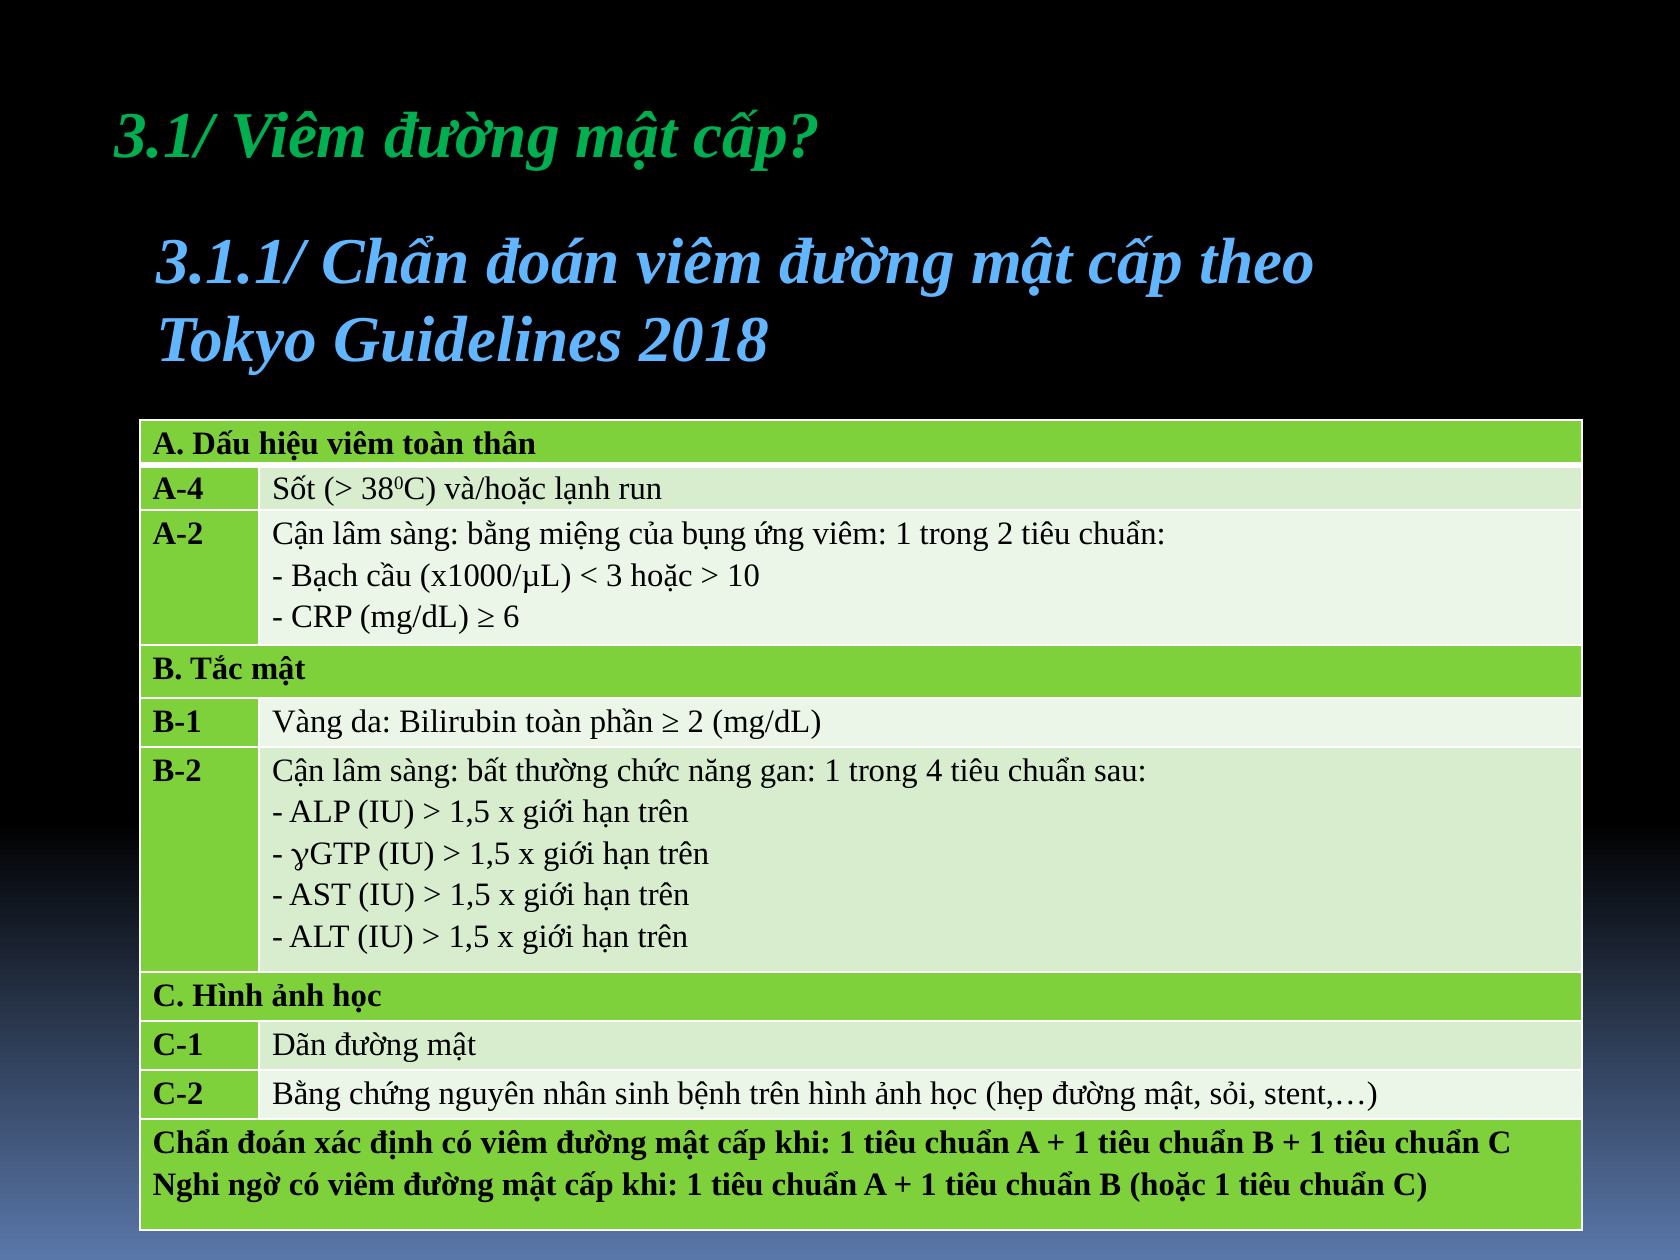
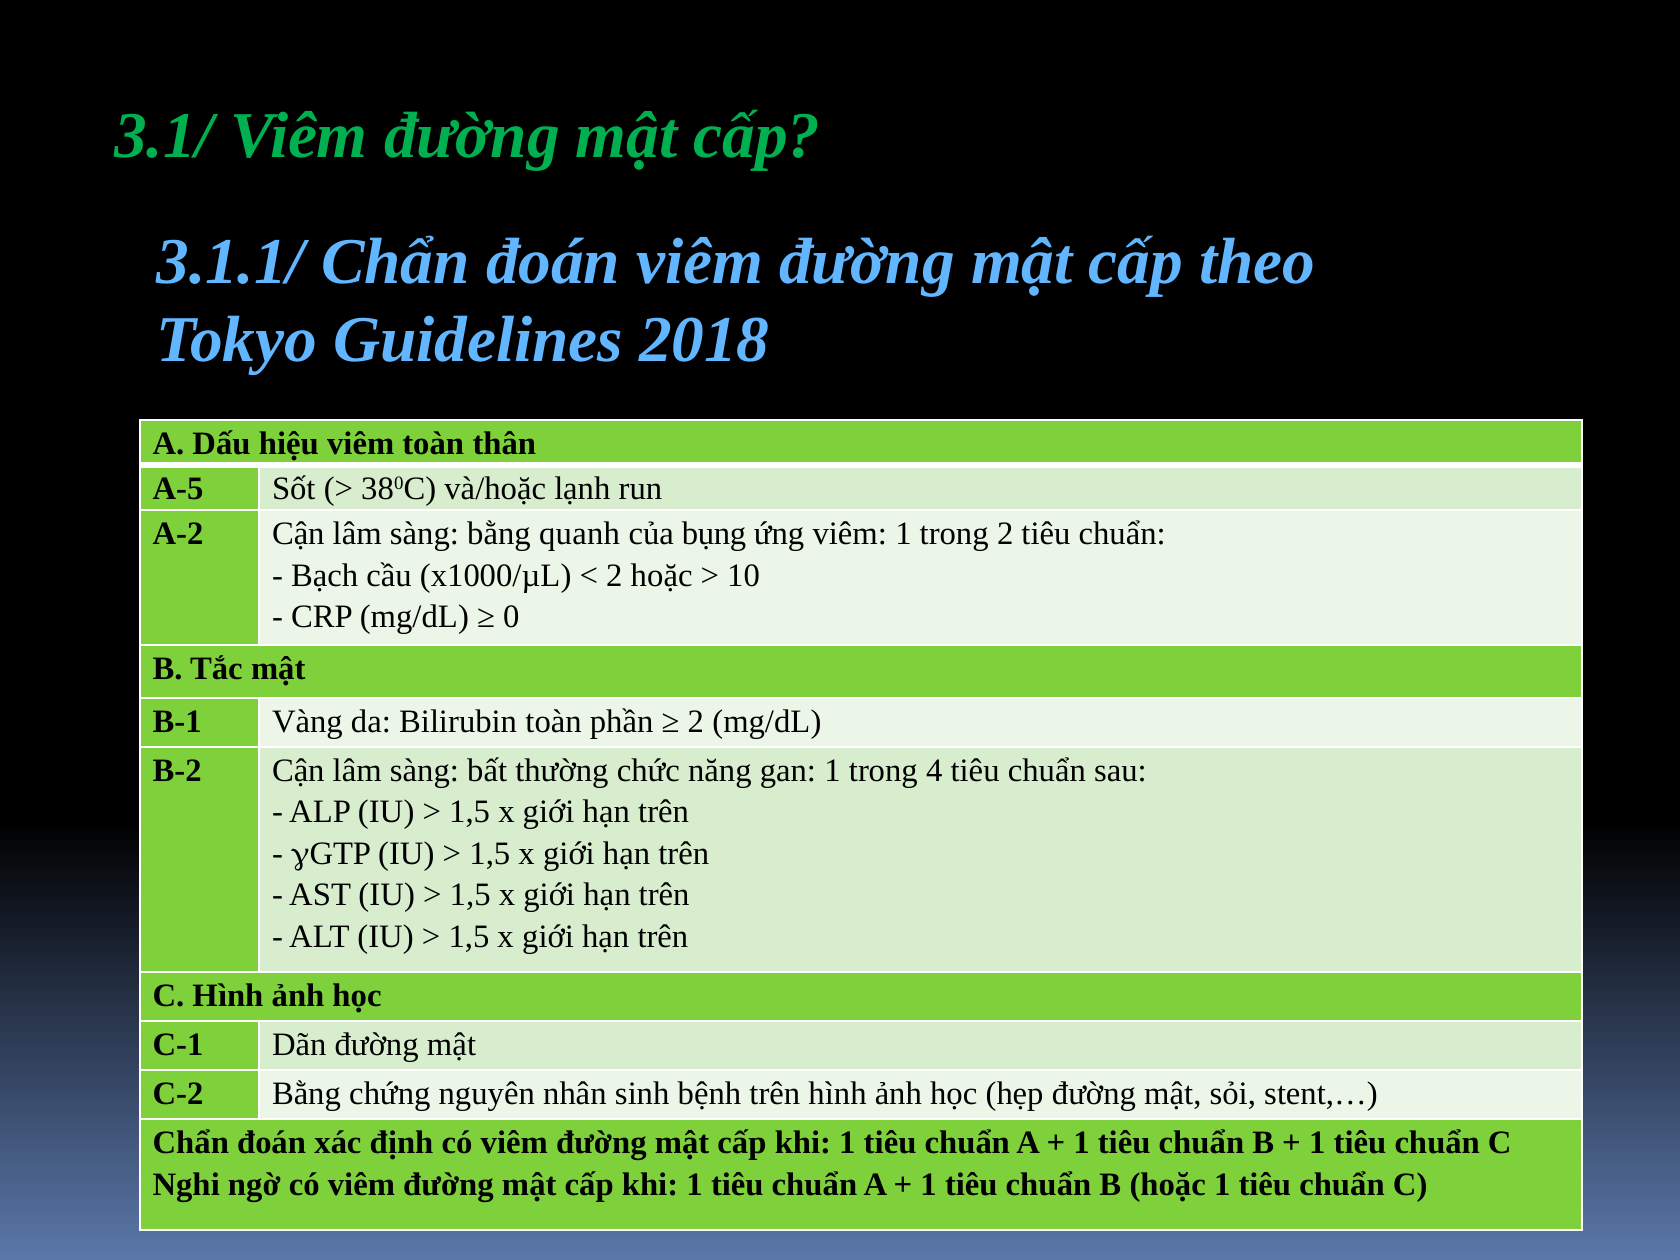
A-4: A-4 -> A-5
miệng: miệng -> quanh
3 at (614, 575): 3 -> 2
6: 6 -> 0
